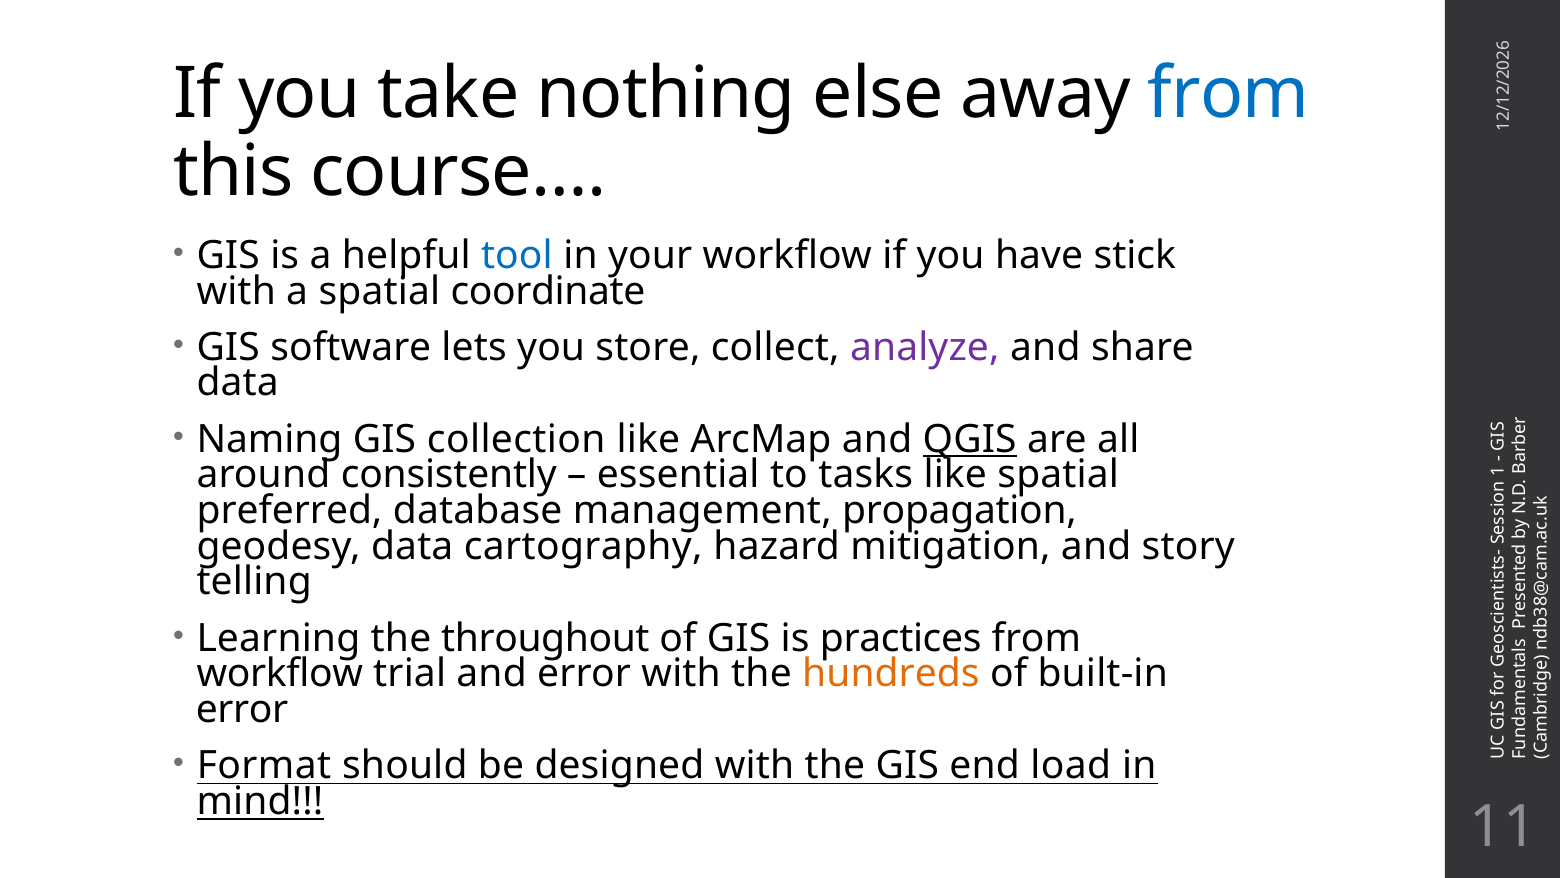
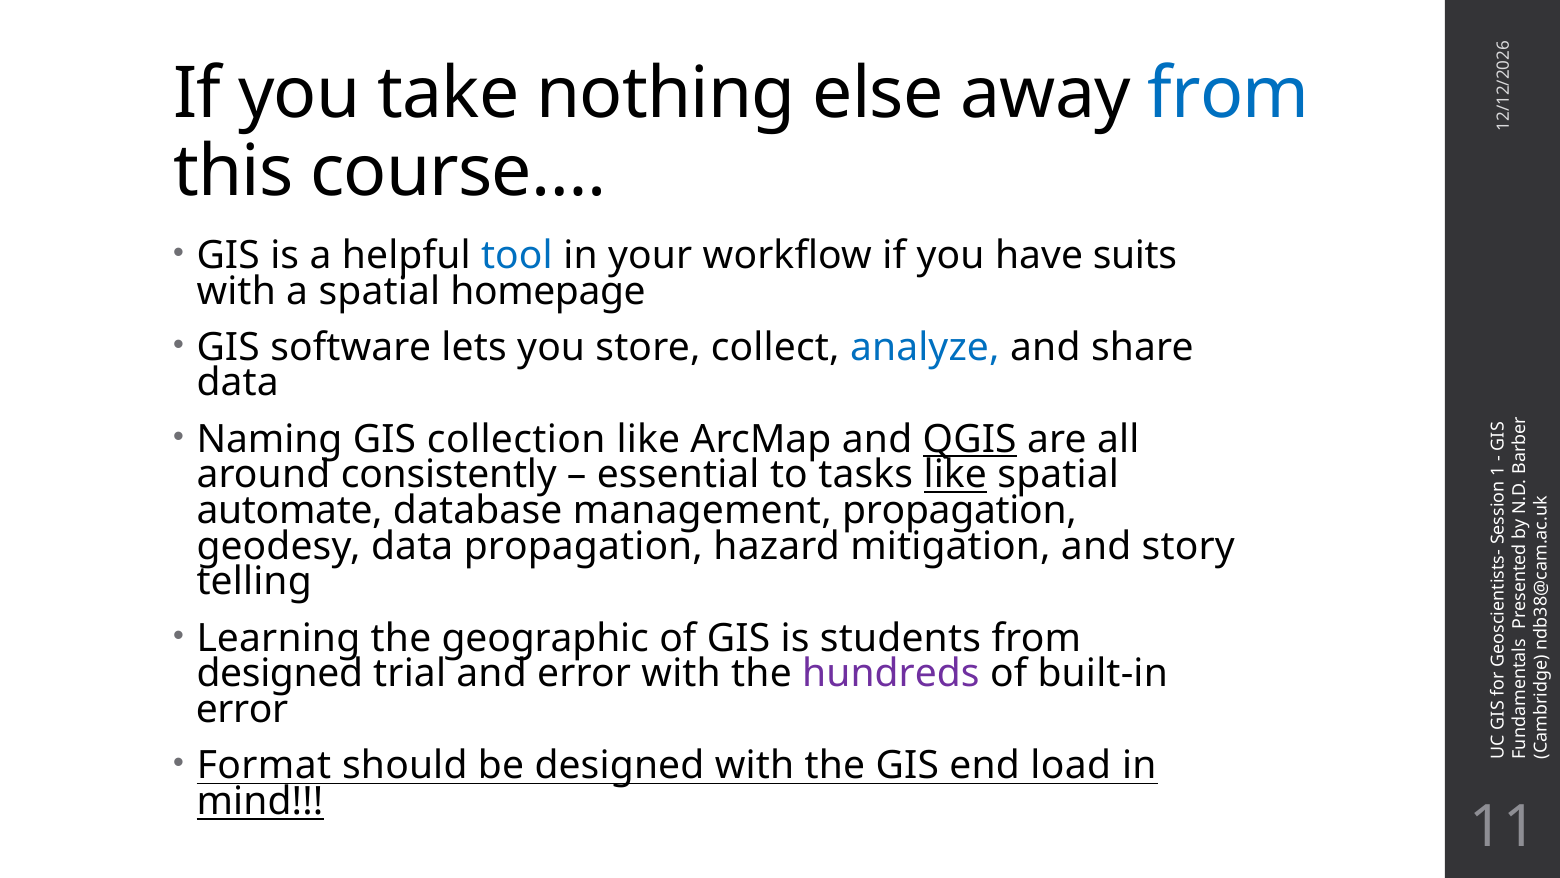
stick: stick -> suits
coordinate: coordinate -> homepage
analyze colour: purple -> blue
like at (955, 475) underline: none -> present
preferred: preferred -> automate
data cartography: cartography -> propagation
throughout: throughout -> geographic
practices: practices -> students
workflow at (280, 673): workflow -> designed
hundreds colour: orange -> purple
